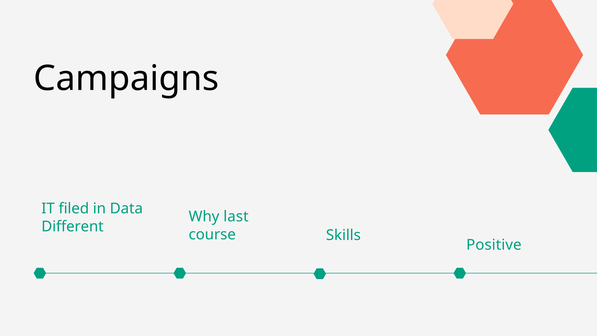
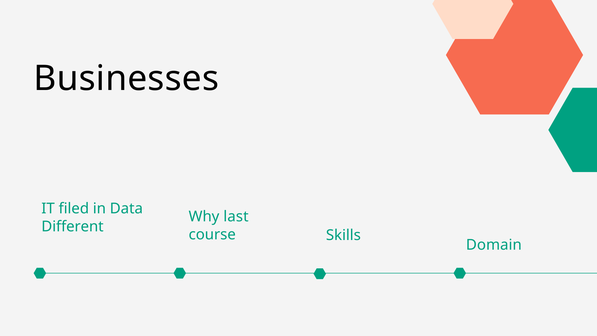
Campaigns: Campaigns -> Businesses
Positive: Positive -> Domain
